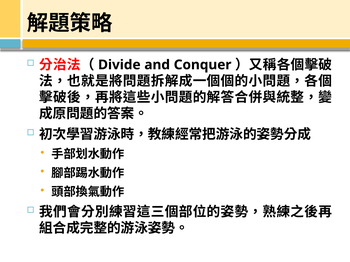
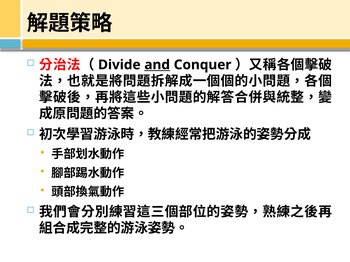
and underline: none -> present
